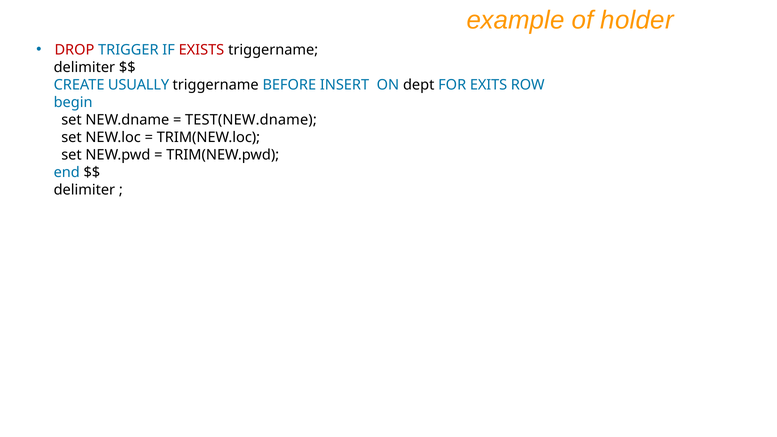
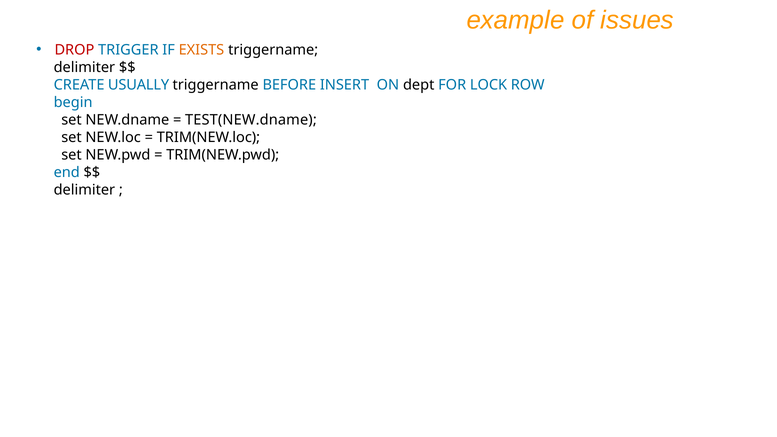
holder: holder -> issues
EXISTS colour: red -> orange
EXITS: EXITS -> LOCK
